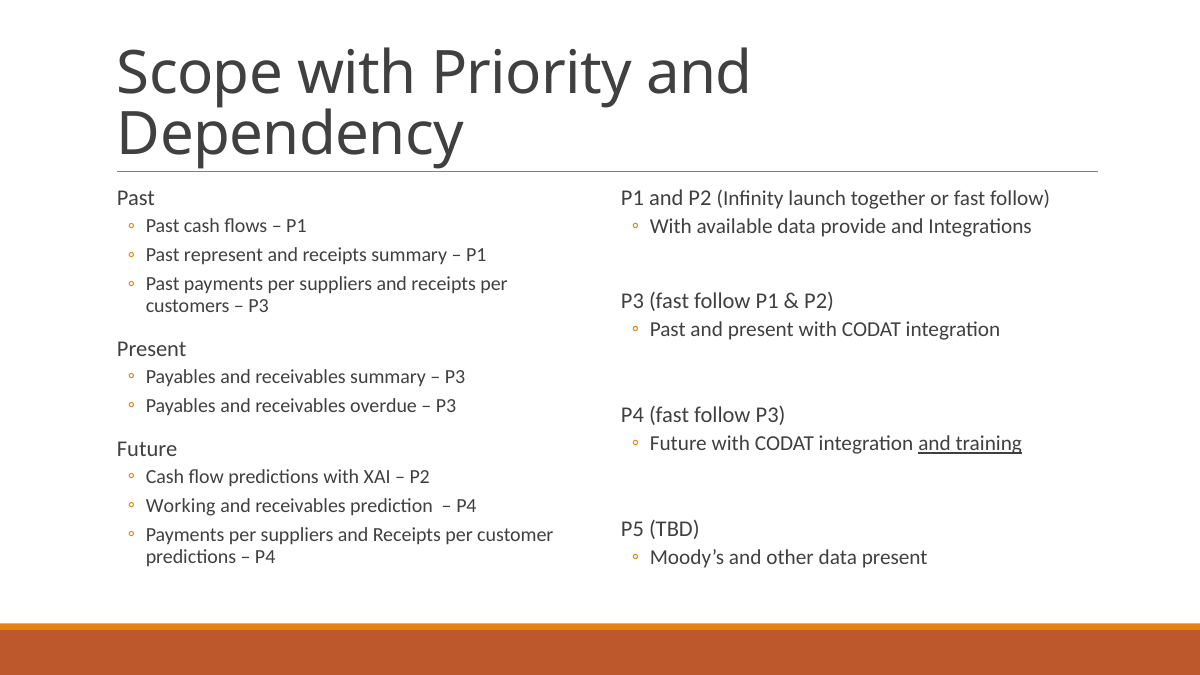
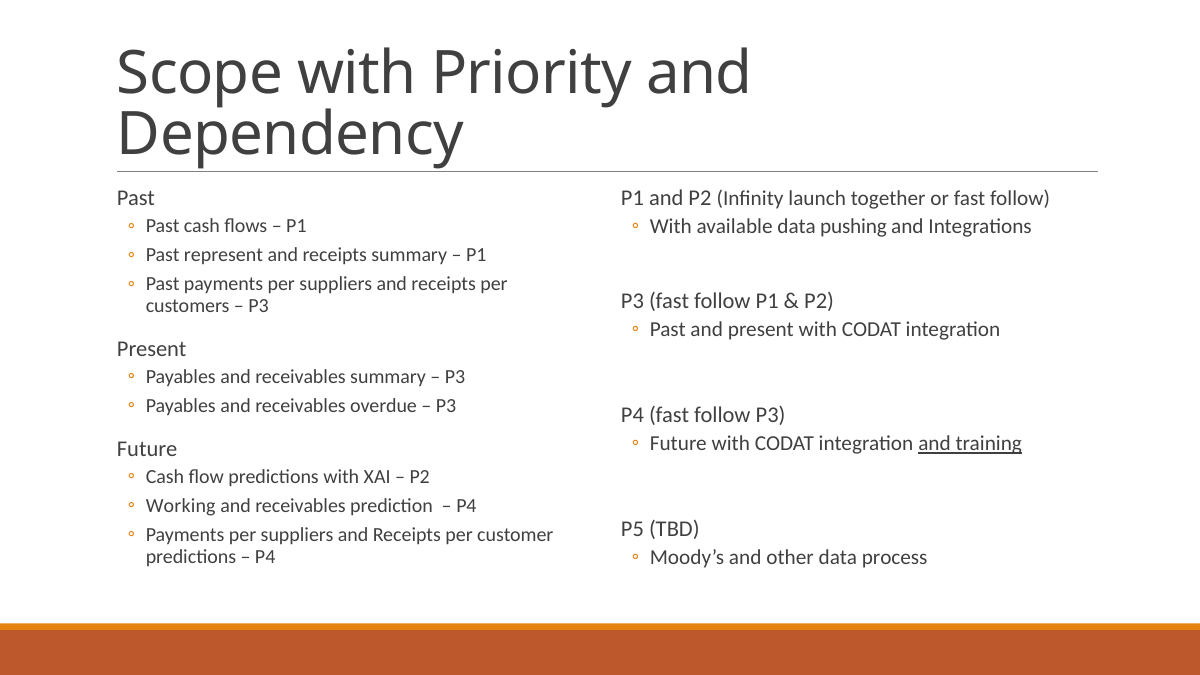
provide: provide -> pushing
data present: present -> process
